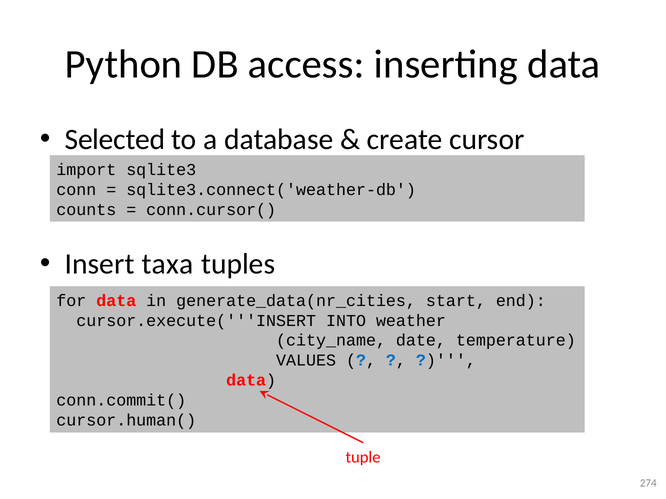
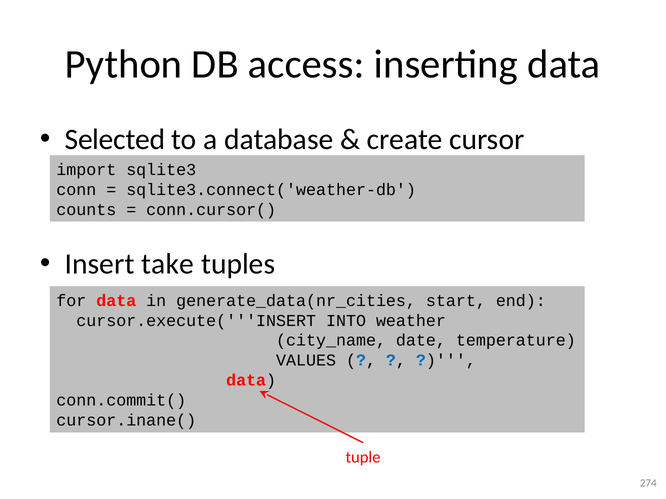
taxa: taxa -> take
cursor.human(: cursor.human( -> cursor.inane(
